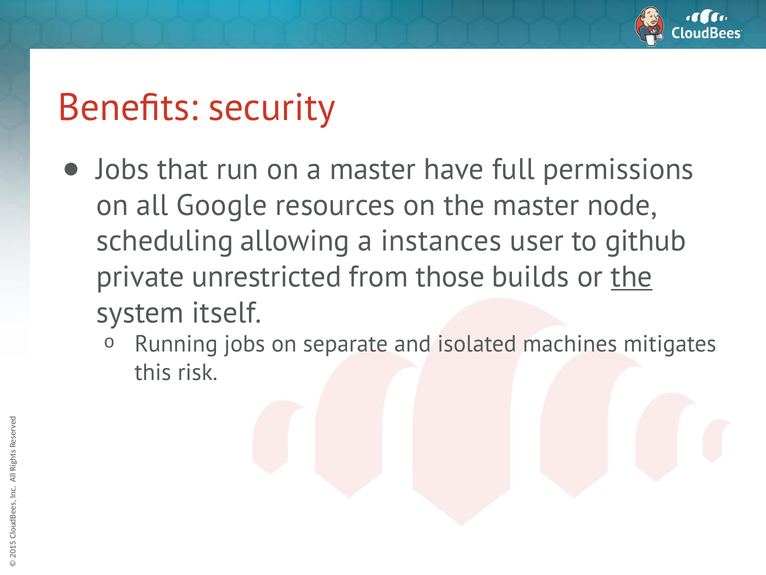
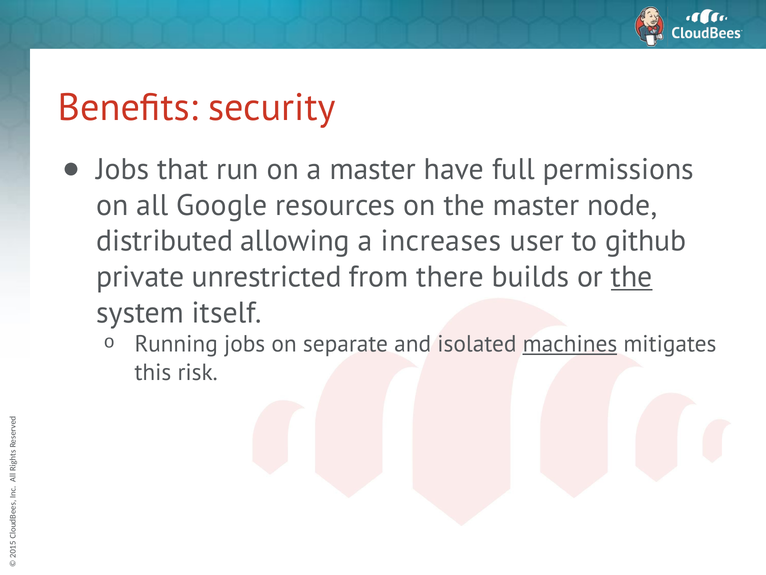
scheduling: scheduling -> distributed
instances: instances -> increases
those: those -> there
machines underline: none -> present
